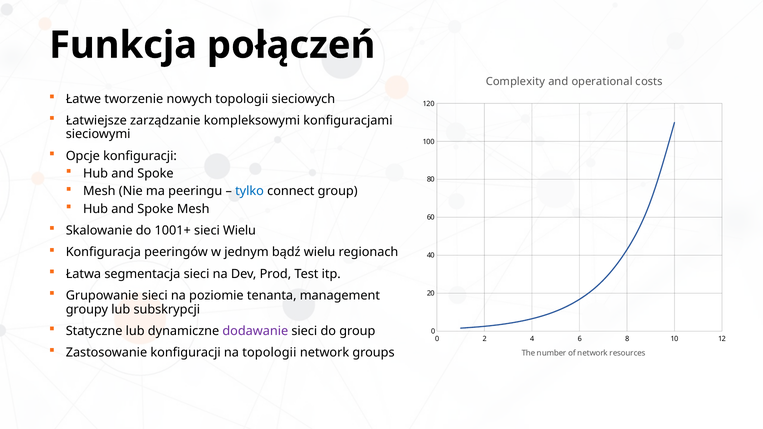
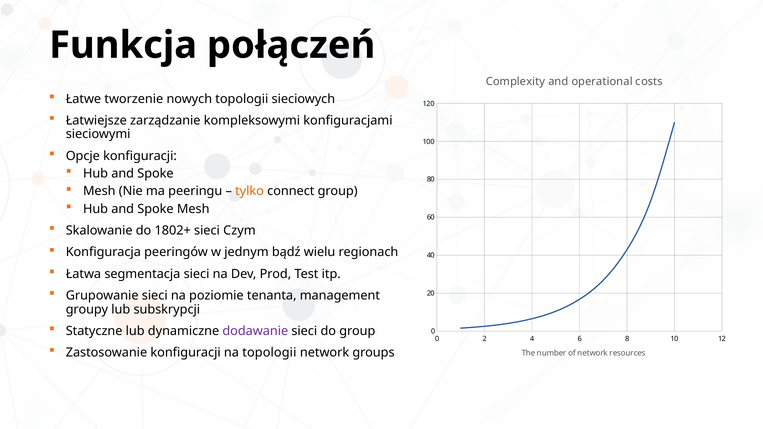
tylko colour: blue -> orange
1001+: 1001+ -> 1802+
sieci Wielu: Wielu -> Czym
